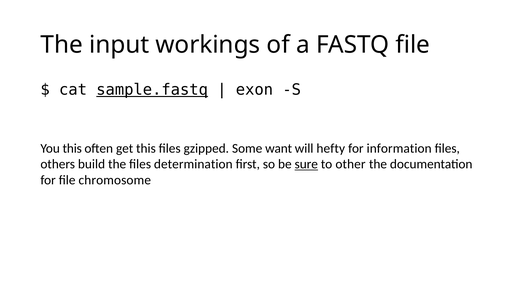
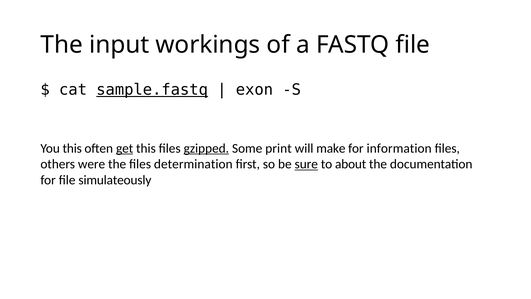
get underline: none -> present
gzipped underline: none -> present
want: want -> print
hefty: hefty -> make
build: build -> were
other: other -> about
chromosome: chromosome -> simulateously
